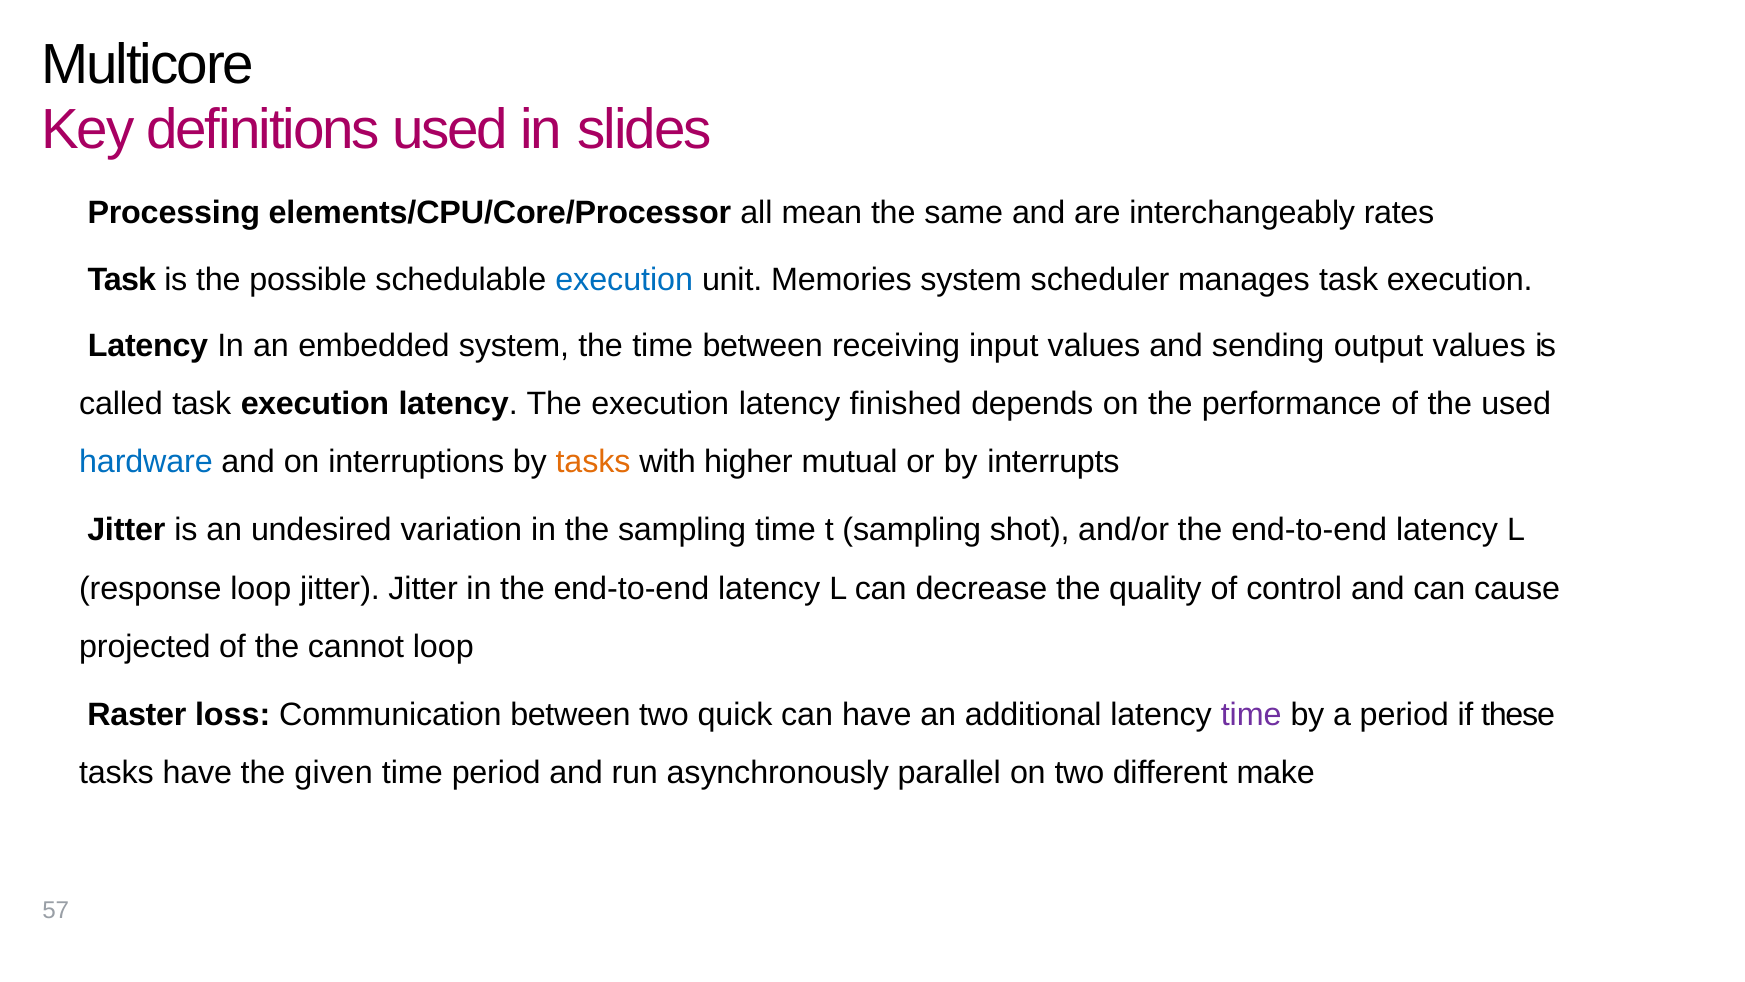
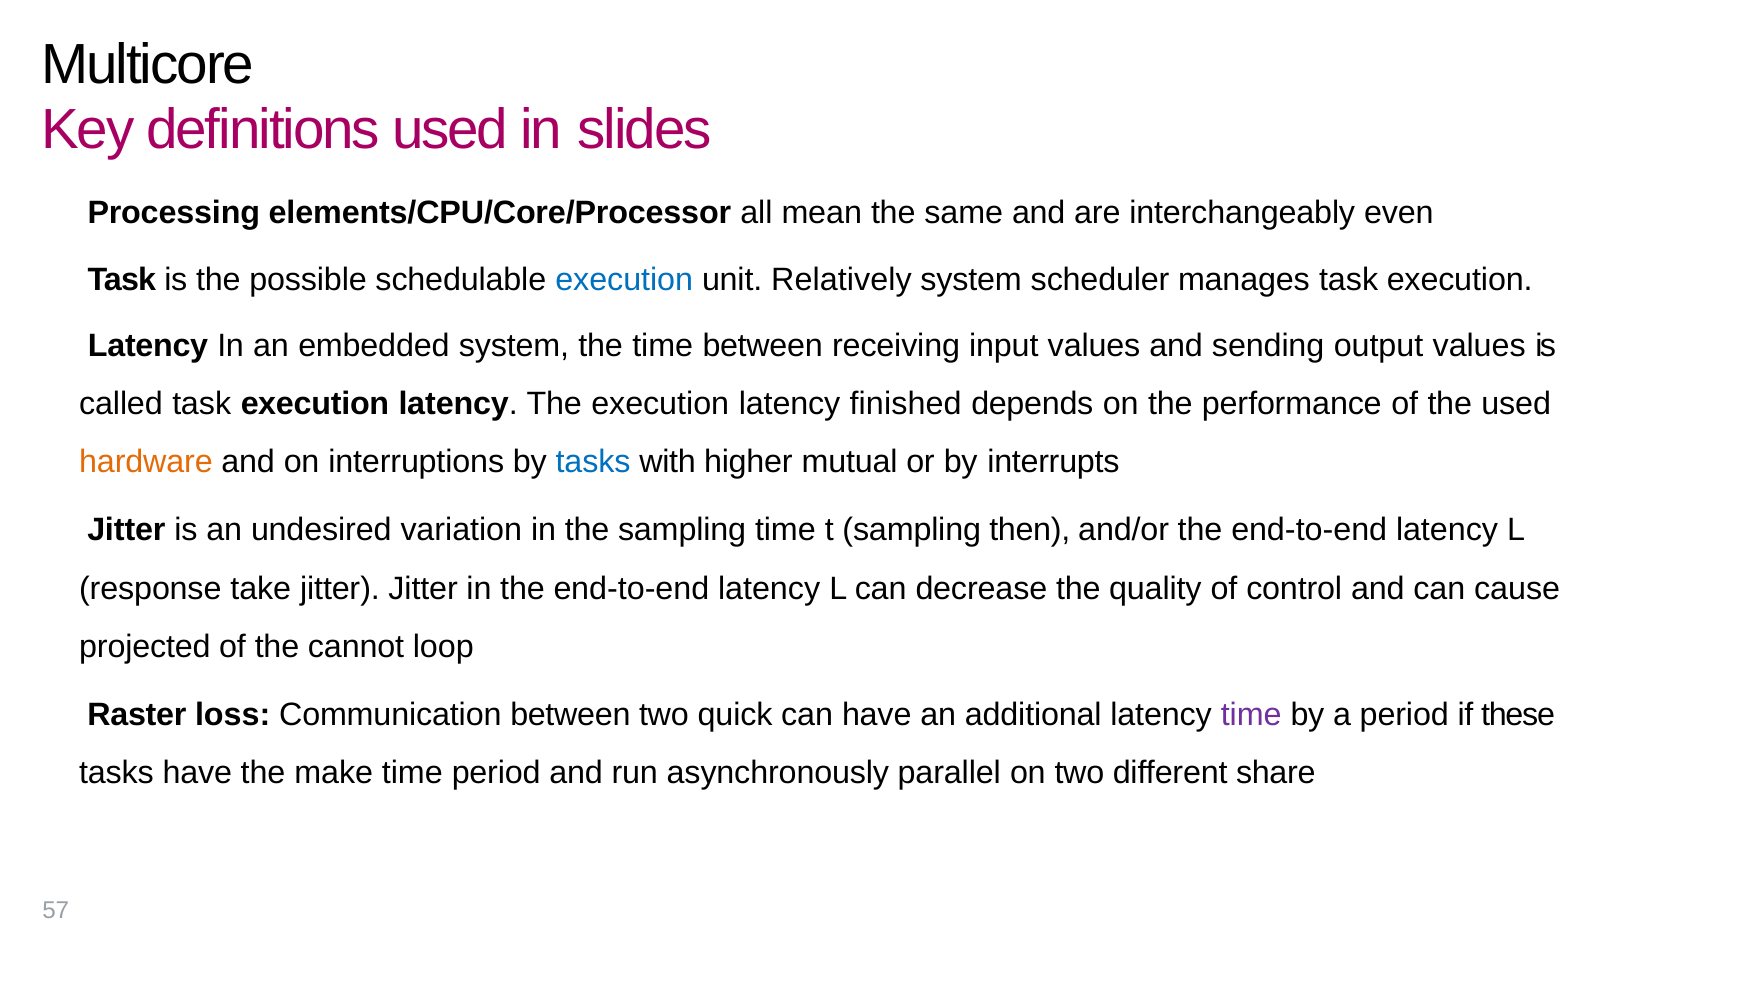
rates: rates -> even
Memories: Memories -> Relatively
hardware colour: blue -> orange
tasks at (593, 462) colour: orange -> blue
shot: shot -> then
response loop: loop -> take
given: given -> make
make: make -> share
